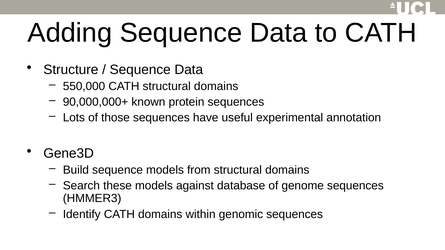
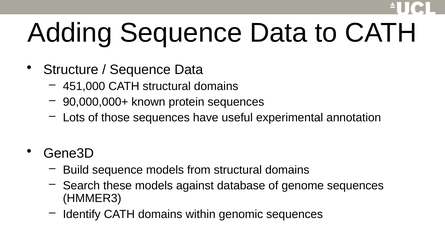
550,000: 550,000 -> 451,000
